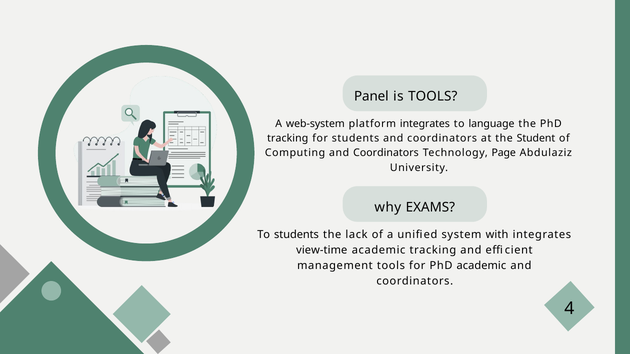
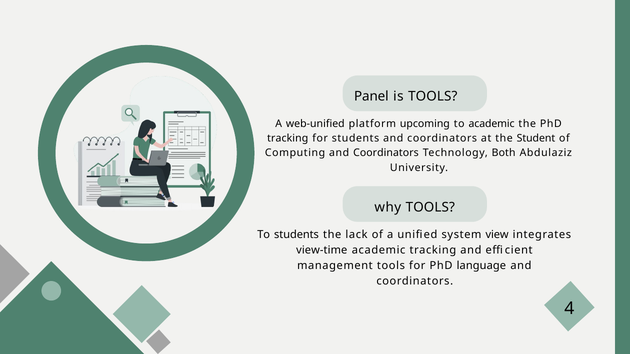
web-system: web-system -> web-unified
platform integrates: integrates -> upcoming
to language: language -> academic
Page: Page -> Both
why EXAMS: EXAMS -> TOOLS
with: with -> view
PhD academic: academic -> language
